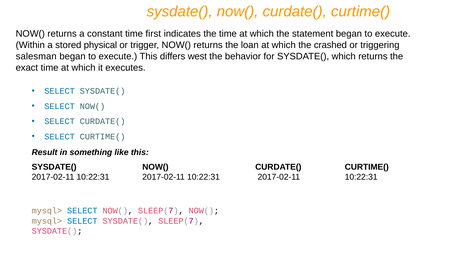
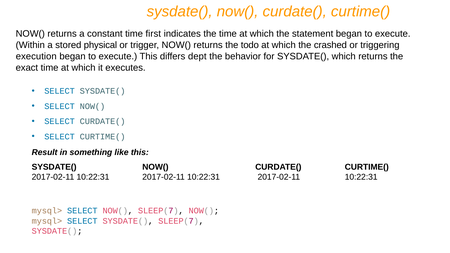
loan: loan -> todo
salesman: salesman -> execution
west: west -> dept
